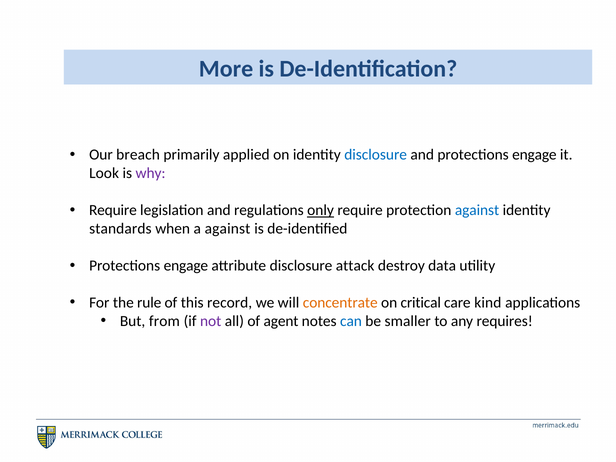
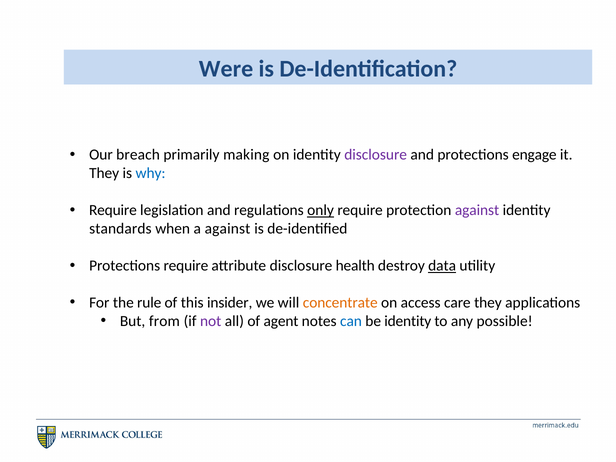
More: More -> Were
applied: applied -> making
disclosure at (376, 155) colour: blue -> purple
Look at (104, 173): Look -> They
why colour: purple -> blue
against at (477, 210) colour: blue -> purple
engage at (186, 266): engage -> require
attack: attack -> health
data underline: none -> present
record: record -> insider
critical: critical -> access
care kind: kind -> they
be smaller: smaller -> identity
requires: requires -> possible
